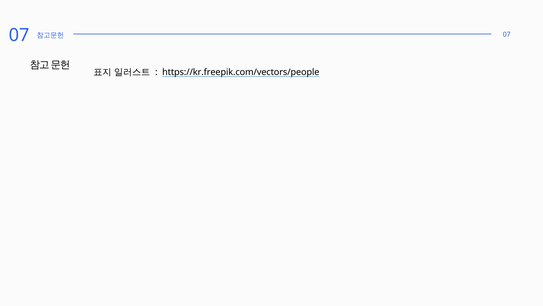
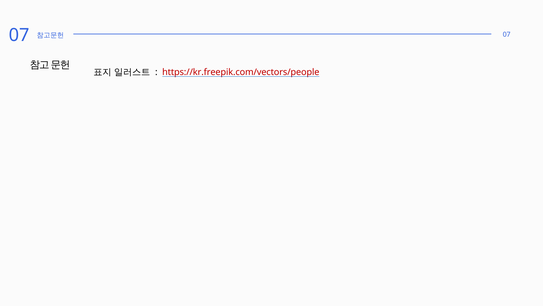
https://kr.freepik.com/vectors/people colour: black -> red
